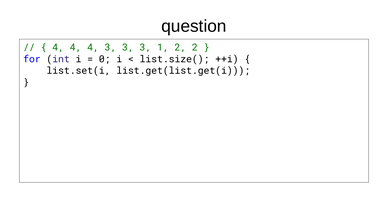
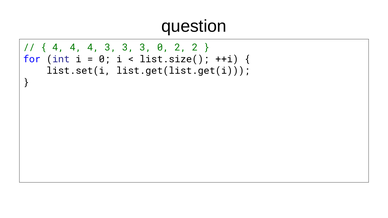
3 1: 1 -> 0
